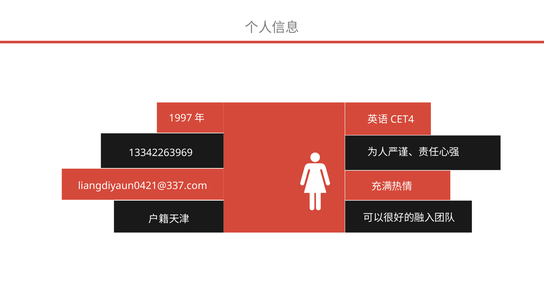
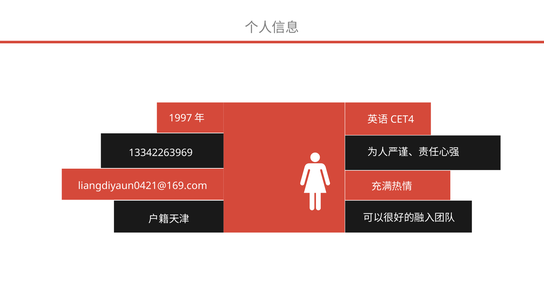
liangdiyaun0421@337.com: liangdiyaun0421@337.com -> liangdiyaun0421@169.com
